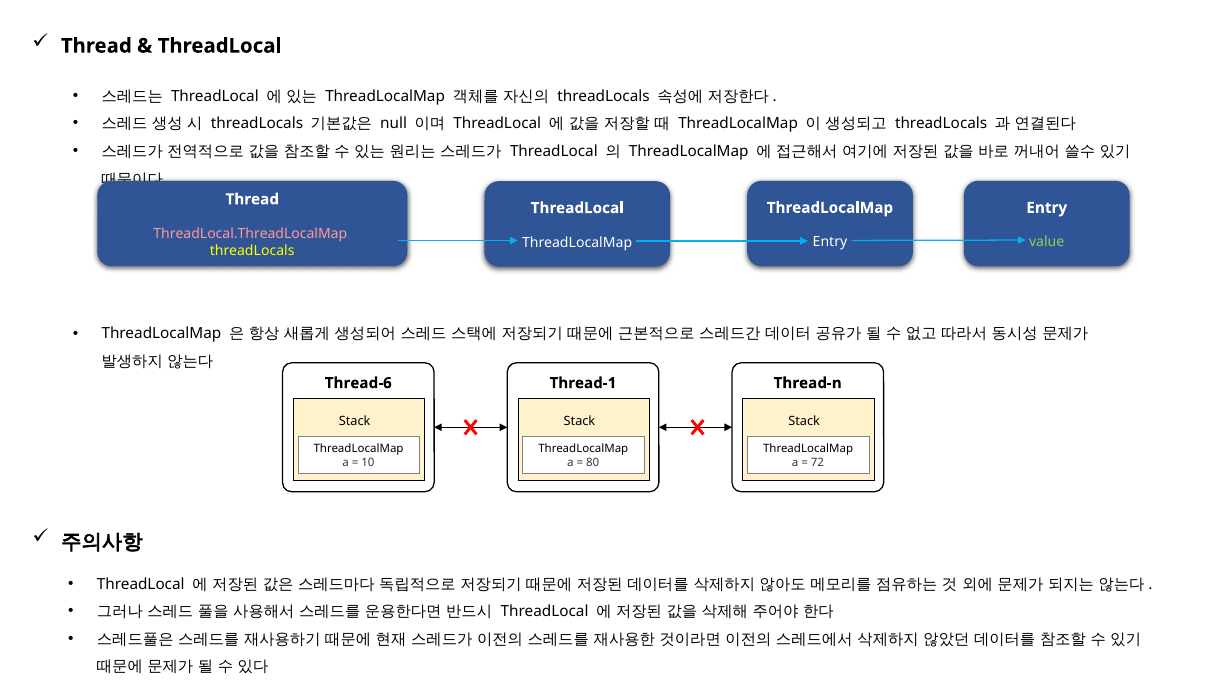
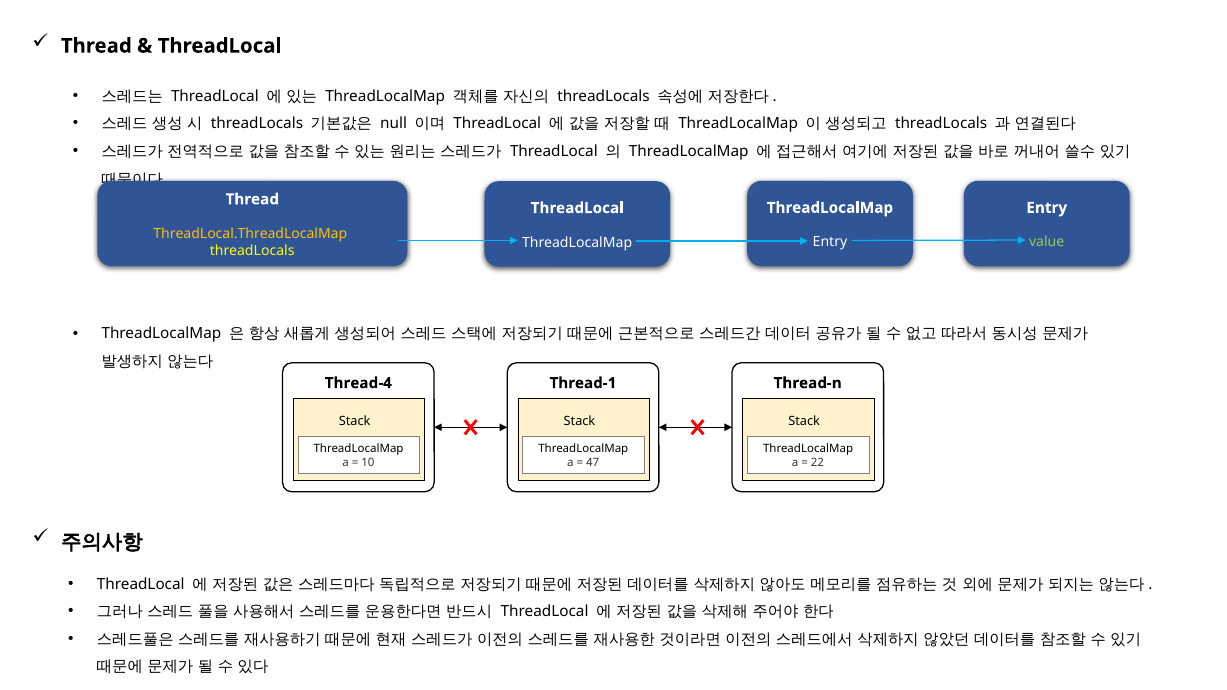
ThreadLocal.ThreadLocalMap colour: pink -> yellow
Thread-6: Thread-6 -> Thread-4
80: 80 -> 47
72: 72 -> 22
